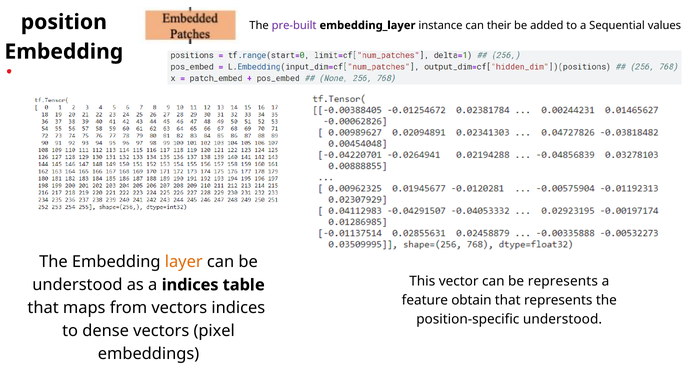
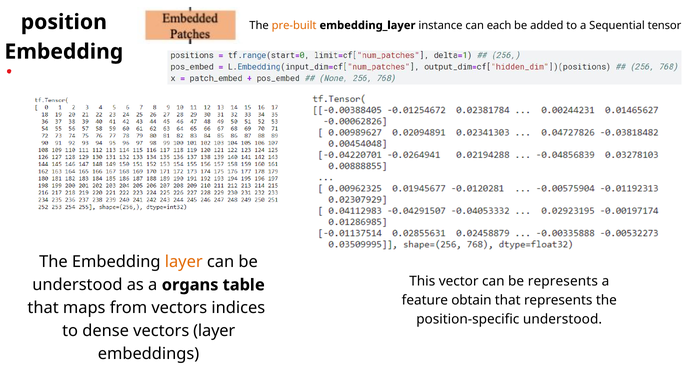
pre-built colour: purple -> orange
their: their -> each
values: values -> tensor
a indices: indices -> organs
vectors pixel: pixel -> layer
